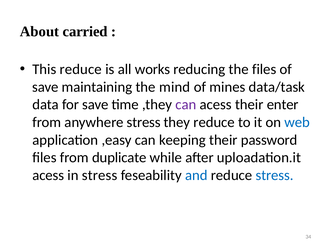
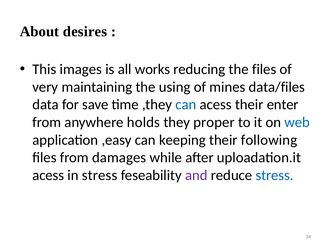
carried: carried -> desires
This reduce: reduce -> images
save at (45, 87): save -> very
mind: mind -> using
data/task: data/task -> data/files
can at (186, 105) colour: purple -> blue
anywhere stress: stress -> holds
they reduce: reduce -> proper
password: password -> following
duplicate: duplicate -> damages
and colour: blue -> purple
